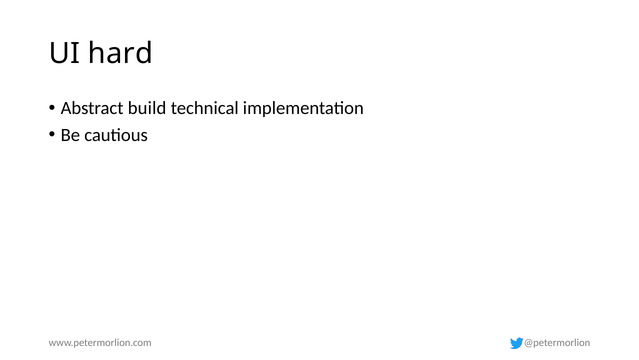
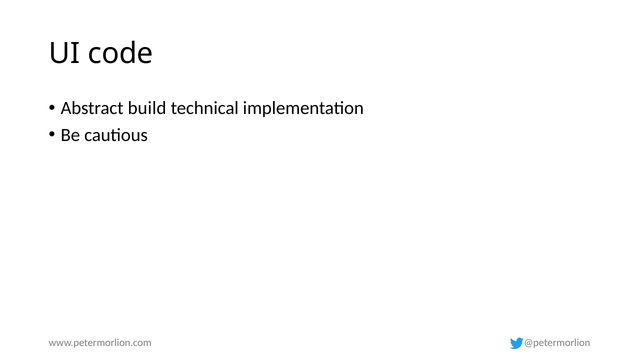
hard: hard -> code
